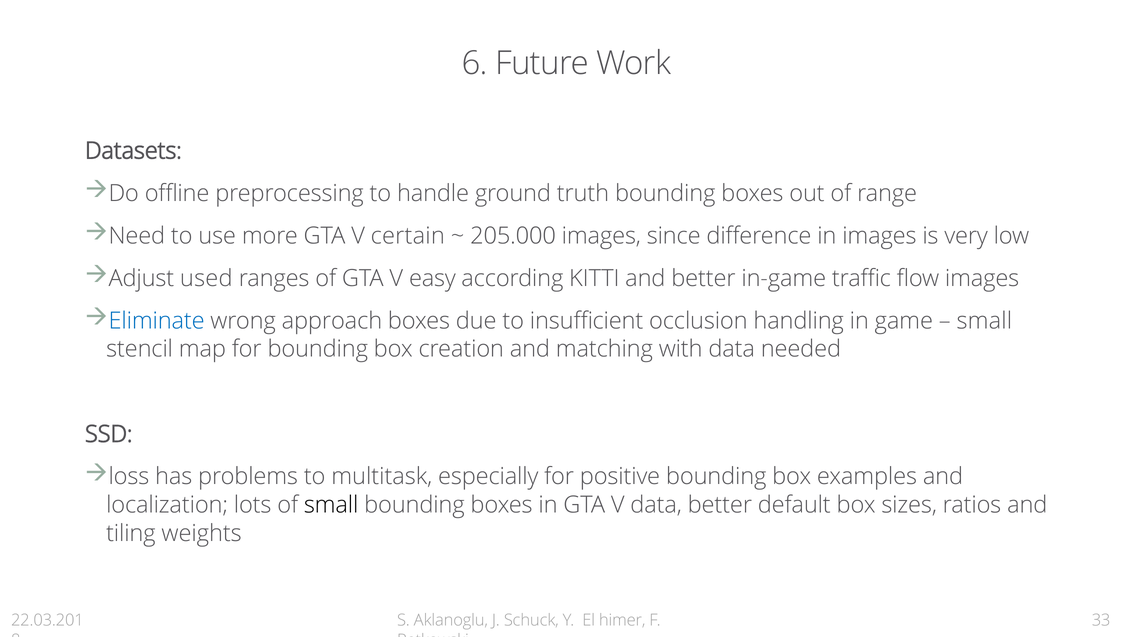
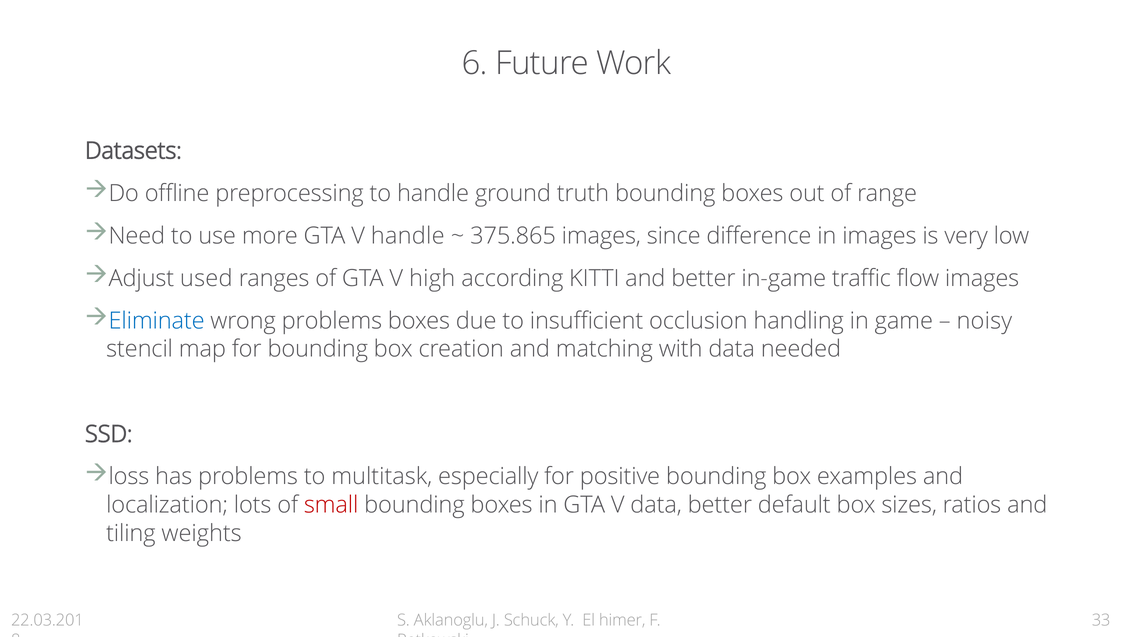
V certain: certain -> handle
205.000: 205.000 -> 375.865
easy: easy -> high
wrong approach: approach -> problems
small at (984, 321): small -> noisy
small at (331, 505) colour: black -> red
